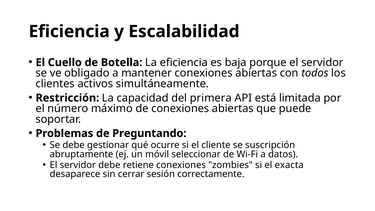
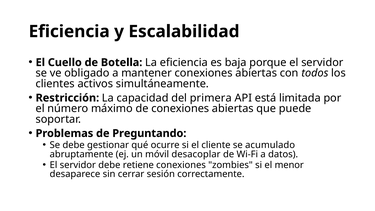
suscripción: suscripción -> acumulado
seleccionar: seleccionar -> desacoplar
exacta: exacta -> menor
